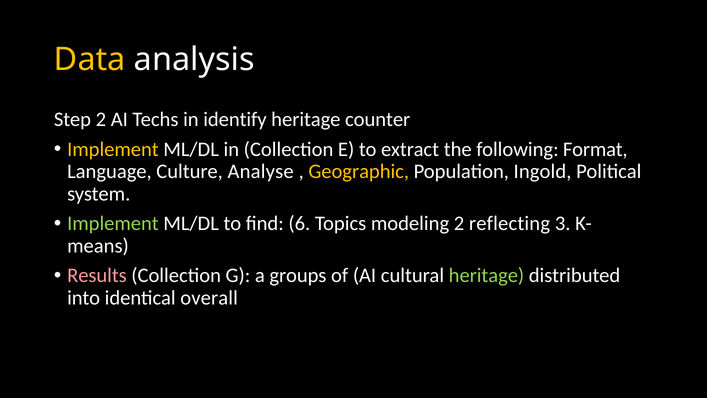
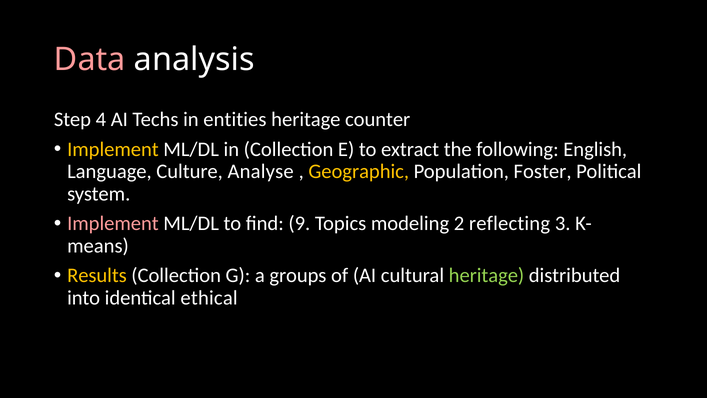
Data colour: yellow -> pink
Step 2: 2 -> 4
identify: identify -> entities
Format: Format -> English
Ingold: Ingold -> Foster
Implement at (113, 223) colour: light green -> pink
6: 6 -> 9
Results colour: pink -> yellow
overall: overall -> ethical
